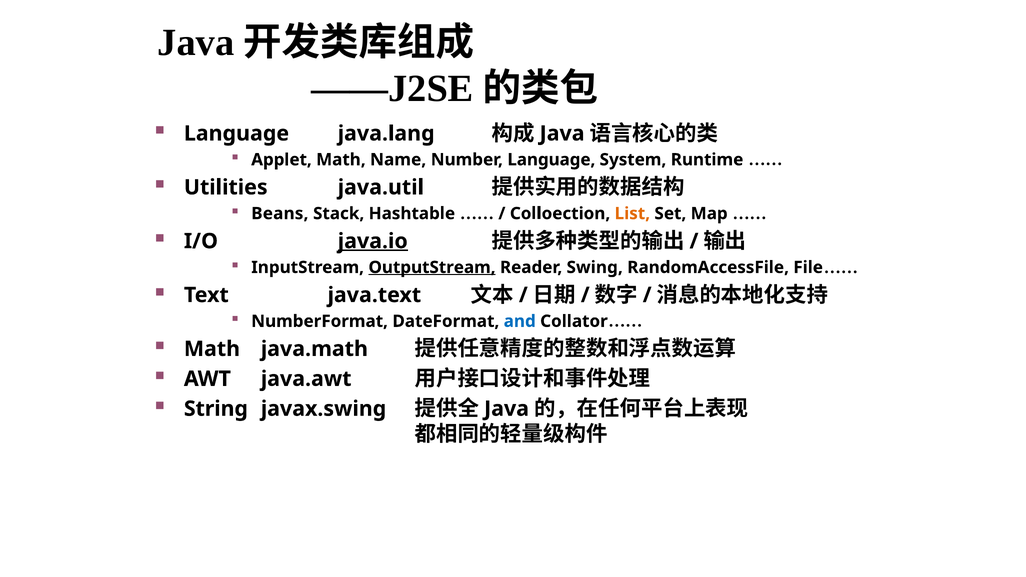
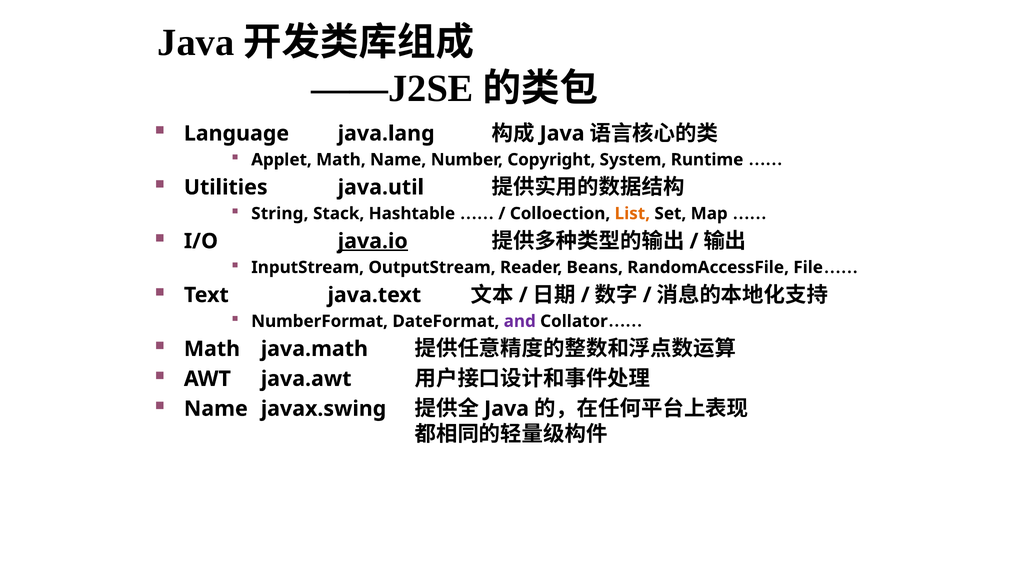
Number Language: Language -> Copyright
Beans: Beans -> String
OutputStream underline: present -> none
Swing: Swing -> Beans
and colour: blue -> purple
String at (216, 409): String -> Name
